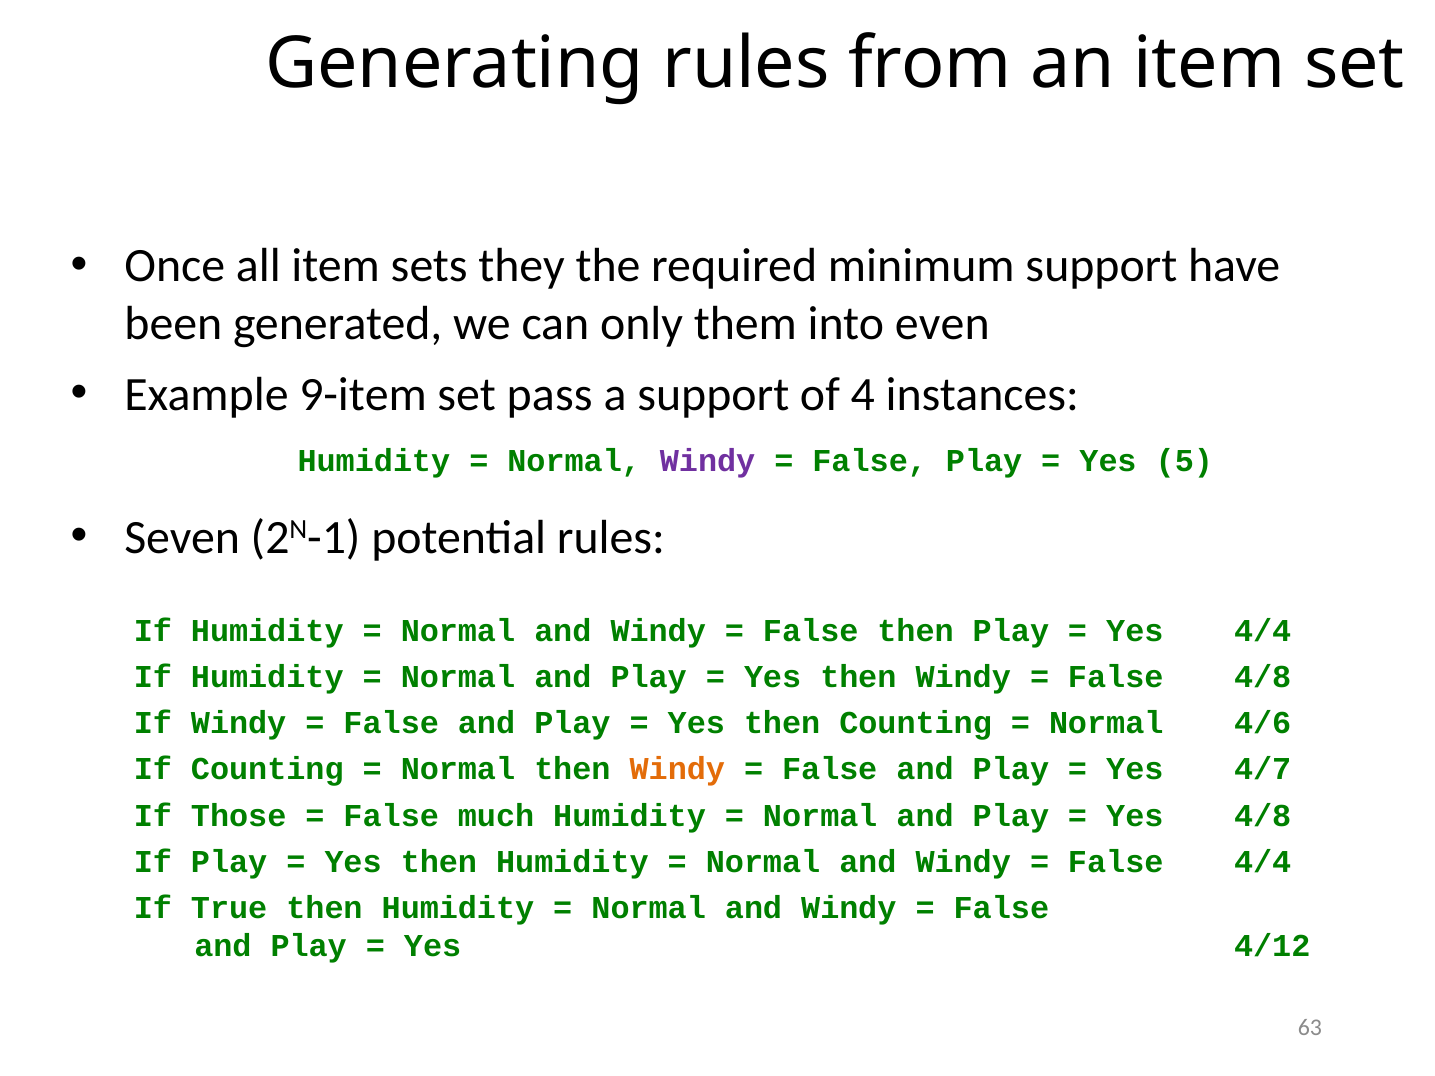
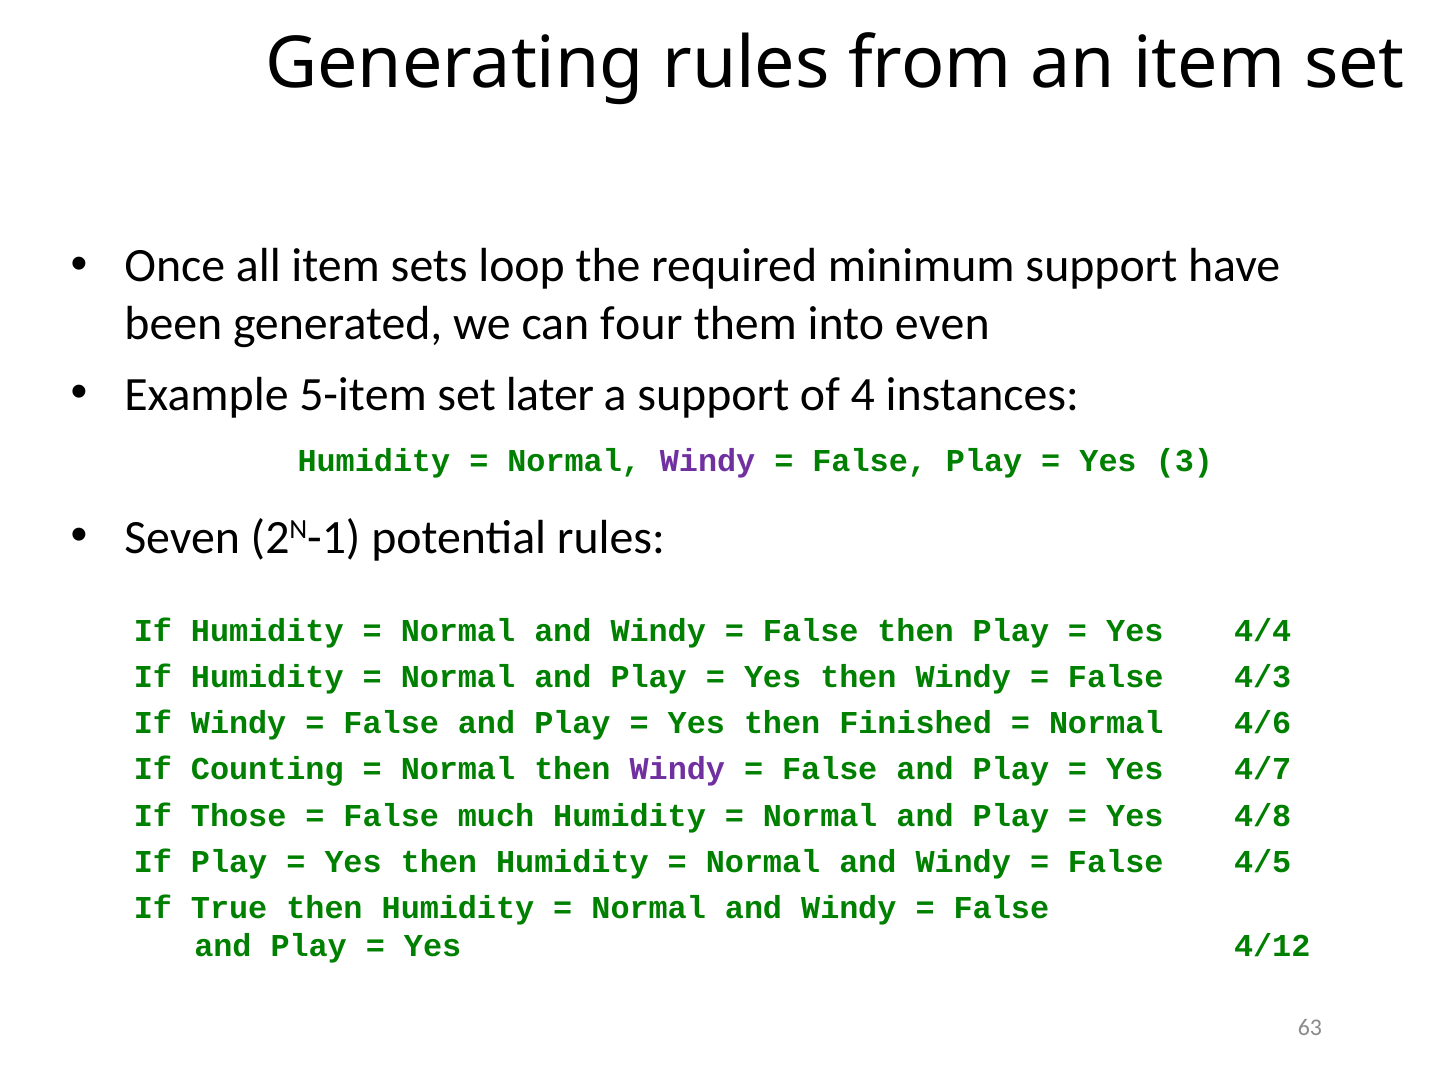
they: they -> loop
only: only -> four
9-item: 9-item -> 5-item
pass: pass -> later
5: 5 -> 3
4/8 at (1263, 677): 4/8 -> 4/3
then Counting: Counting -> Finished
Windy at (677, 770) colour: orange -> purple
4/4 at (1263, 862): 4/4 -> 4/5
